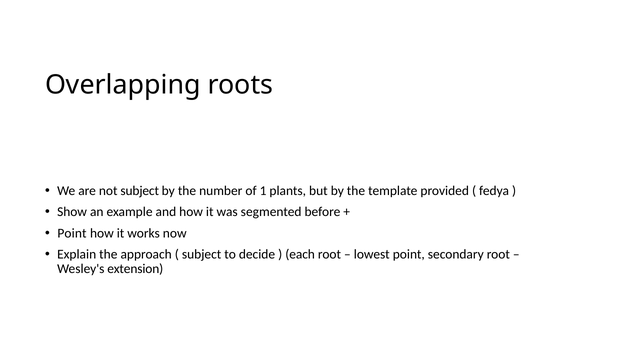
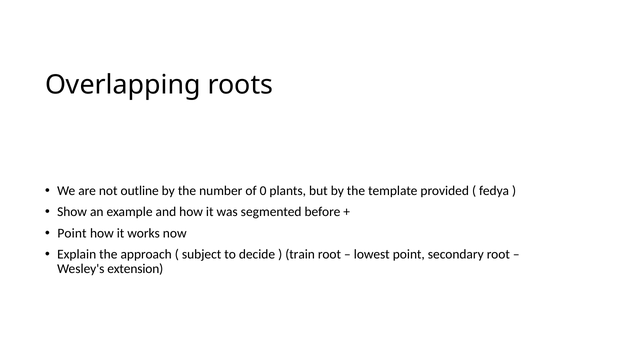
not subject: subject -> outline
1: 1 -> 0
each: each -> train
